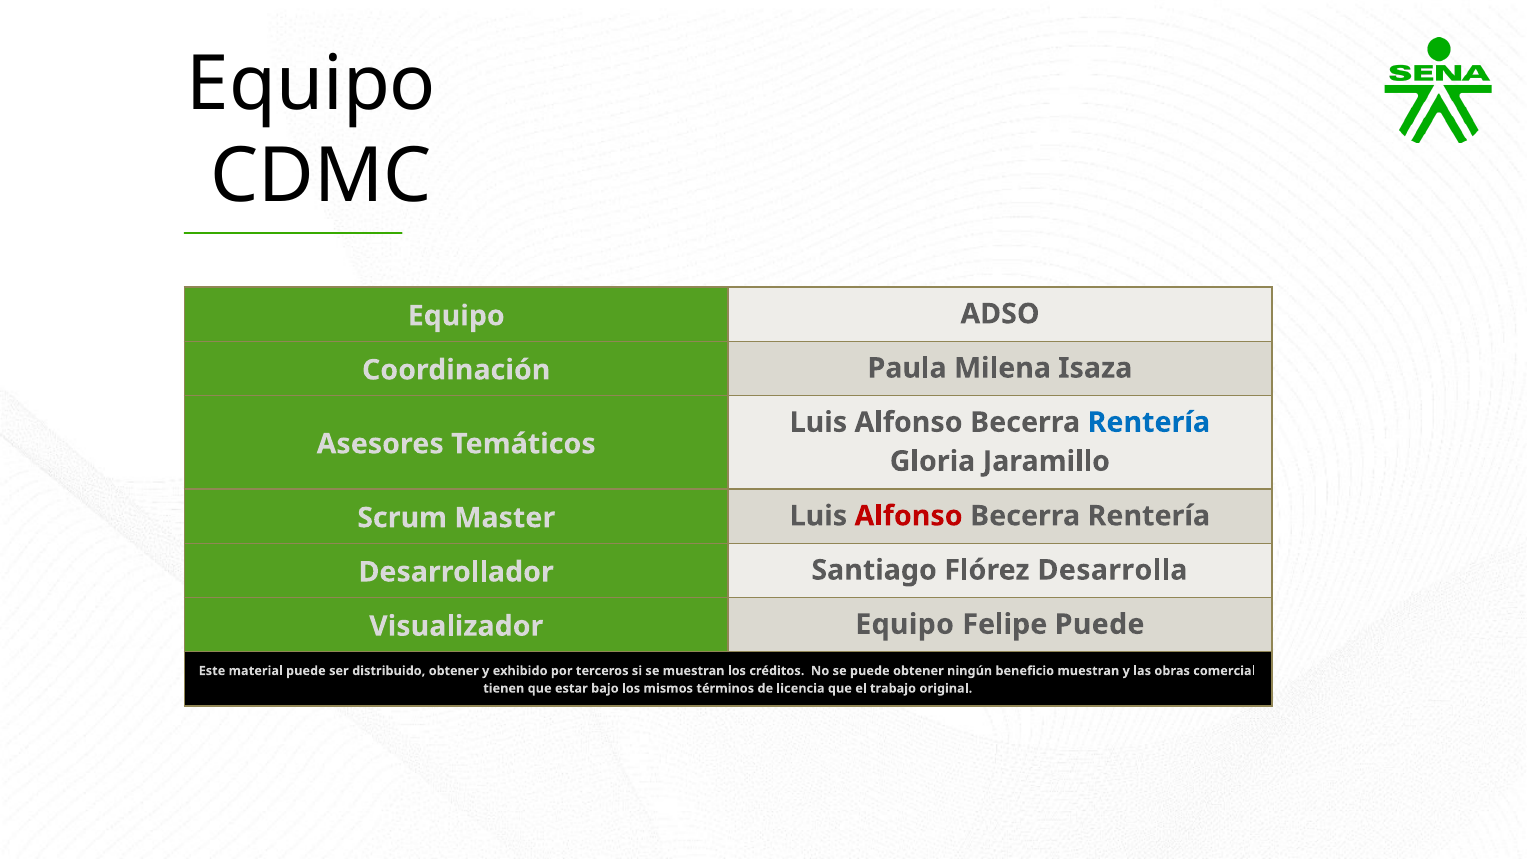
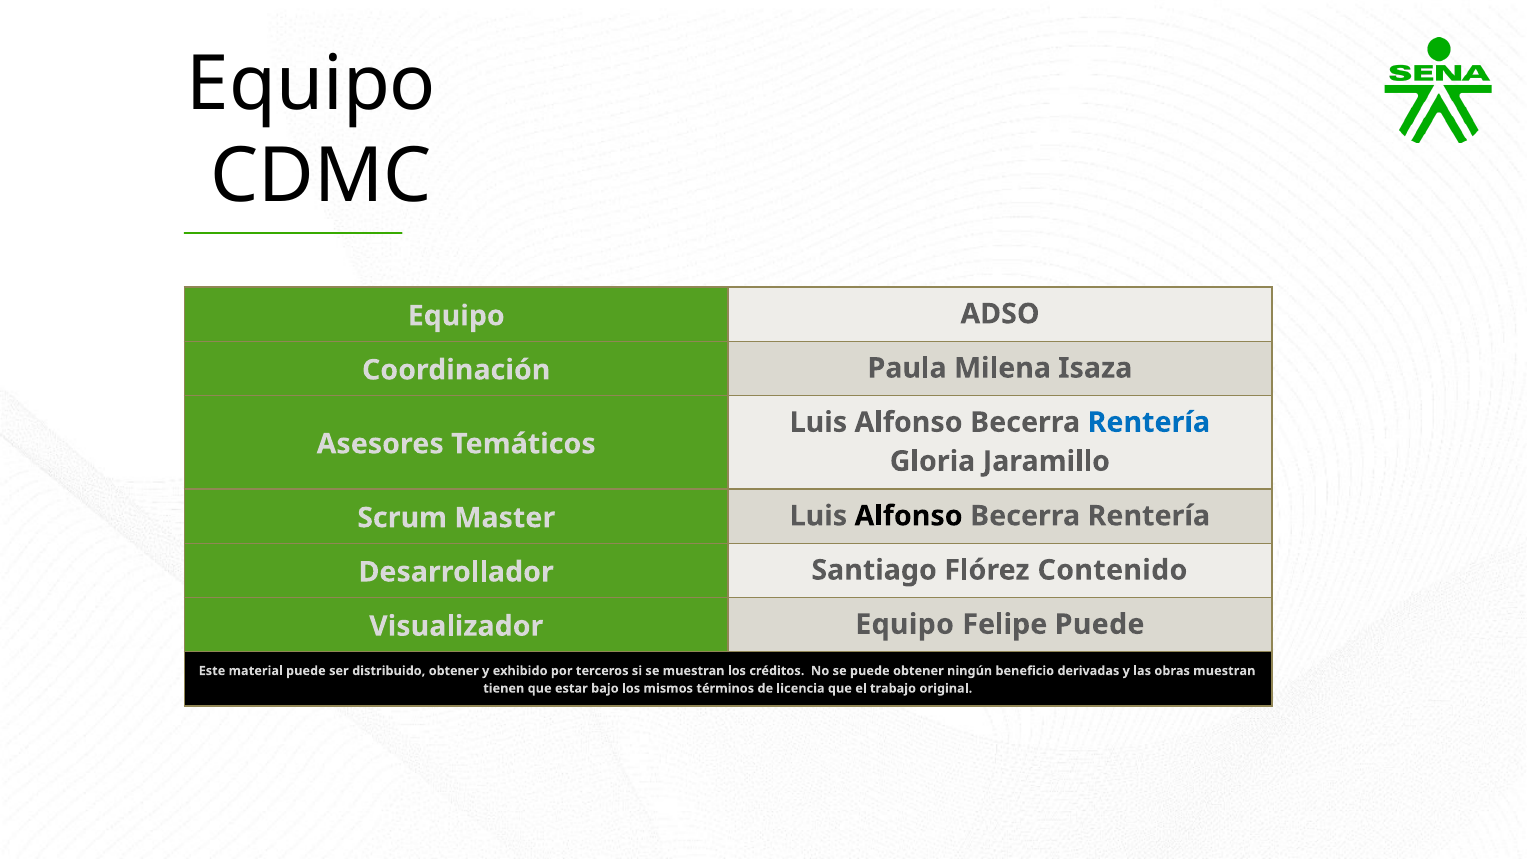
Alfonso at (909, 516) colour: red -> black
Desarrolla: Desarrolla -> Contenido
beneficio muestran: muestran -> derivadas
obras comercial: comercial -> muestran
